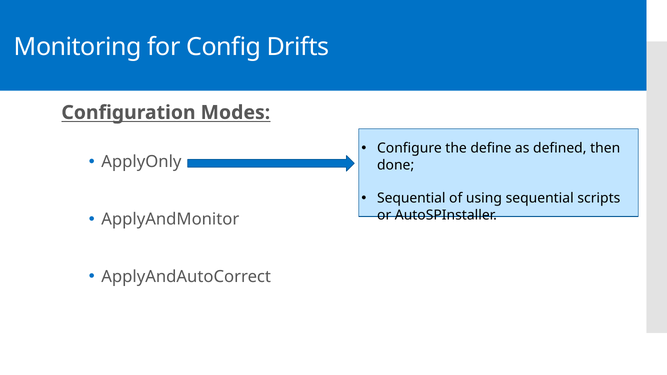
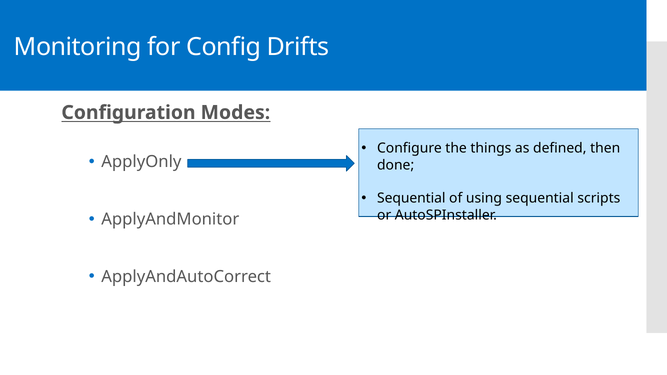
define: define -> things
